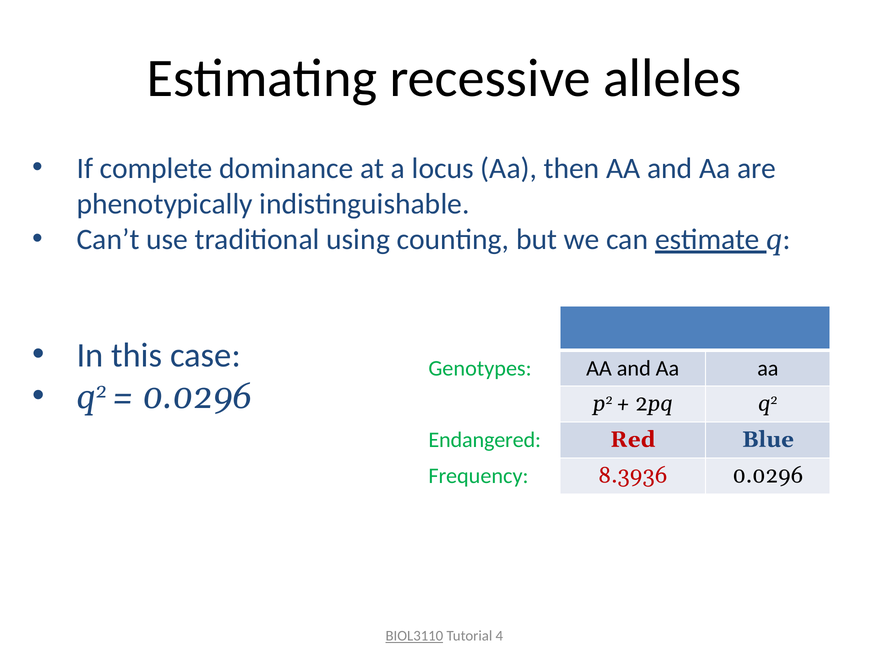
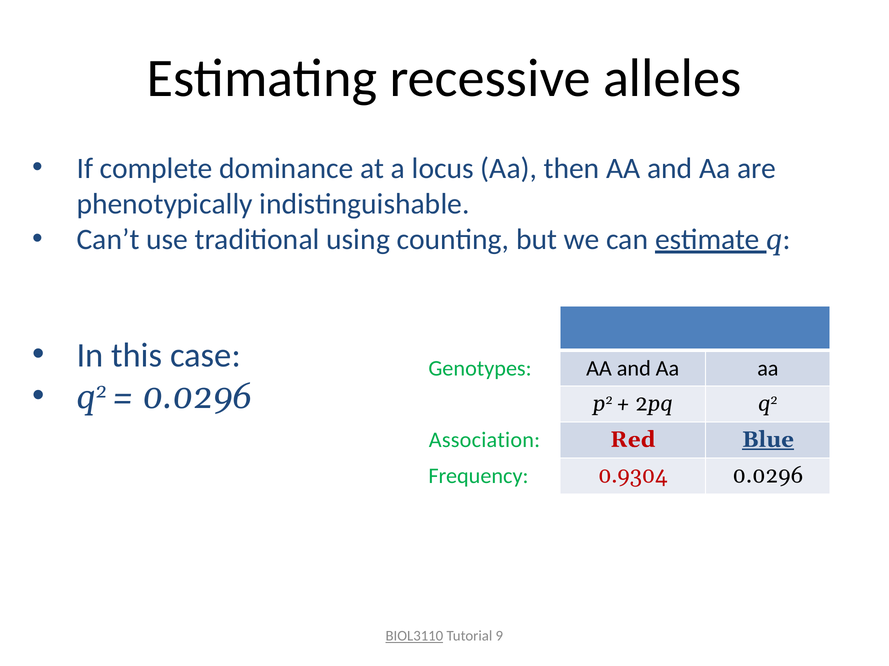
Endangered: Endangered -> Association
Blue underline: none -> present
8.3936: 8.3936 -> 0.9304
4: 4 -> 9
